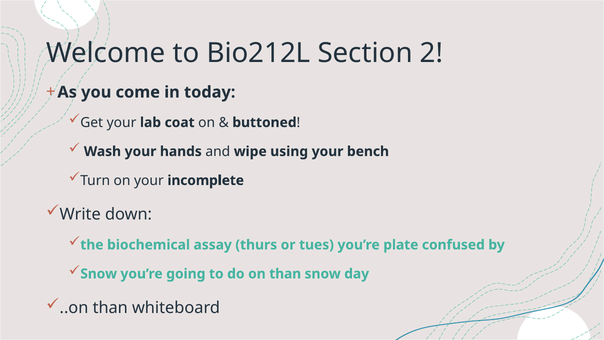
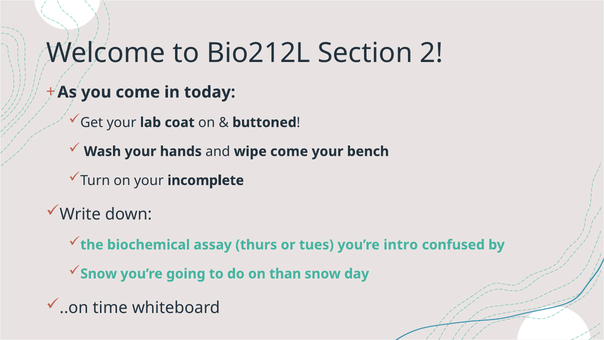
wipe using: using -> come
plate: plate -> intro
..on than: than -> time
